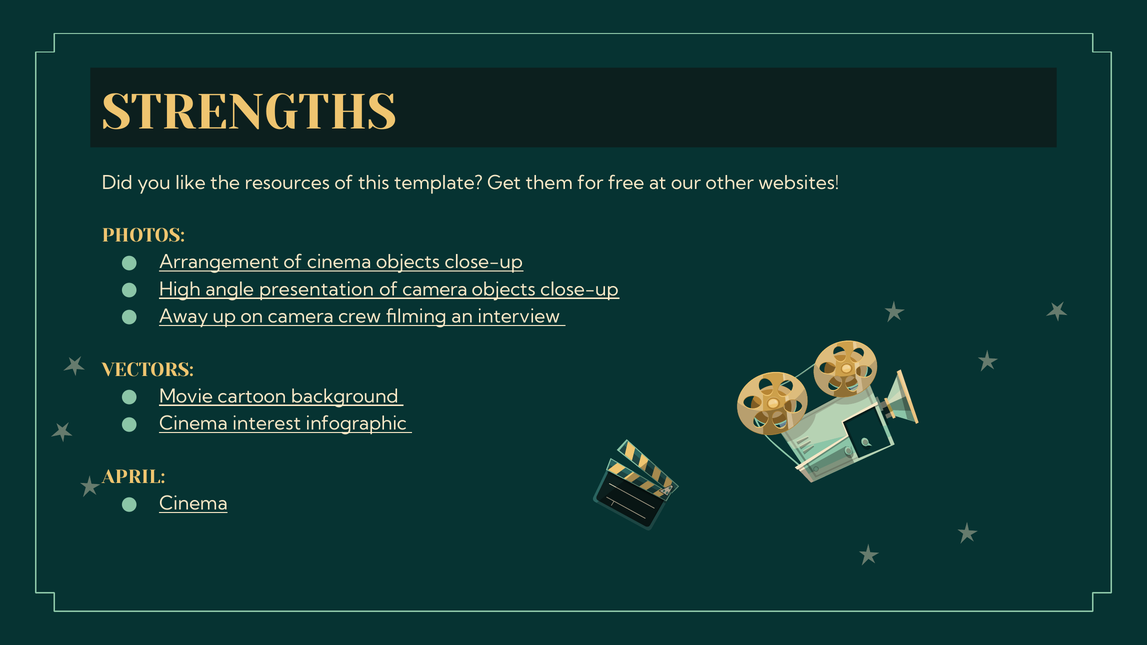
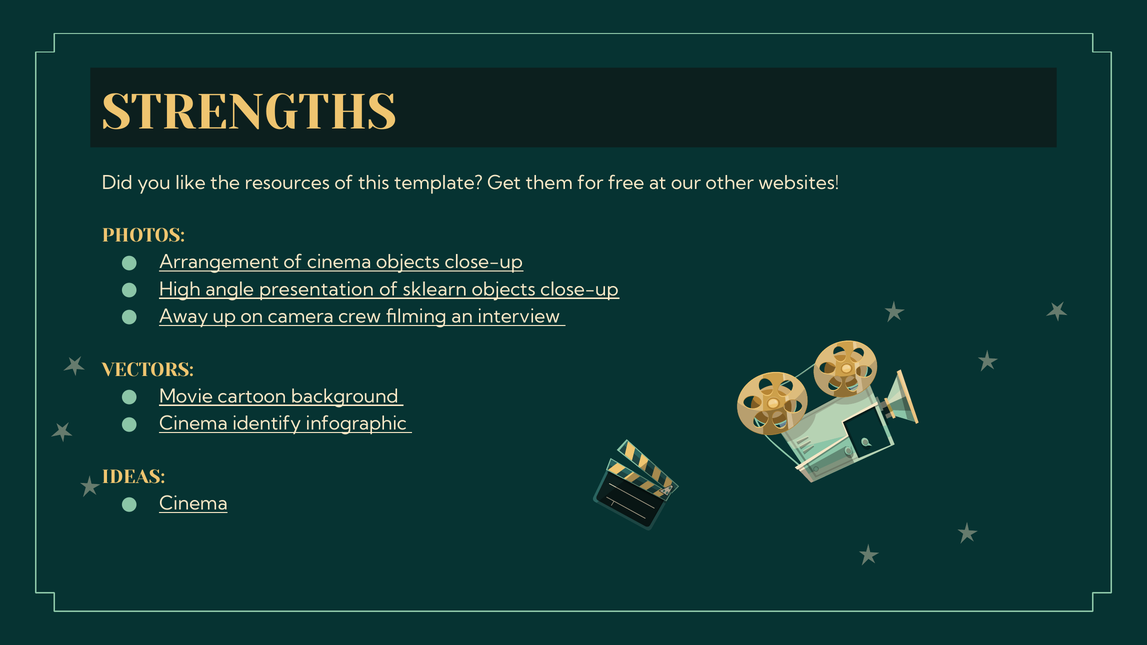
of camera: camera -> sklearn
interest: interest -> identify
APRIL: APRIL -> IDEAS
